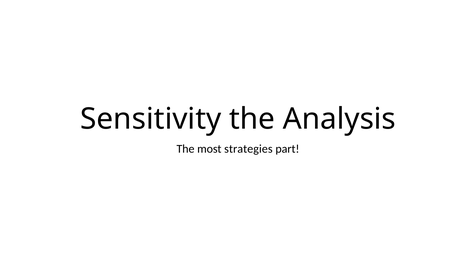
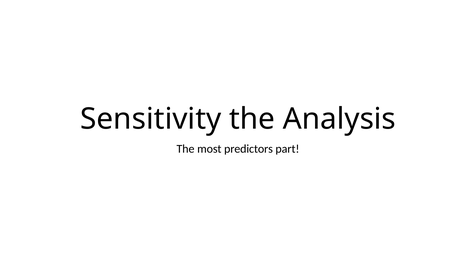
strategies: strategies -> predictors
